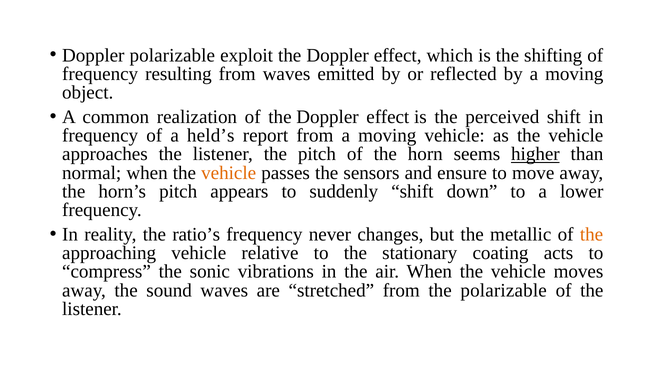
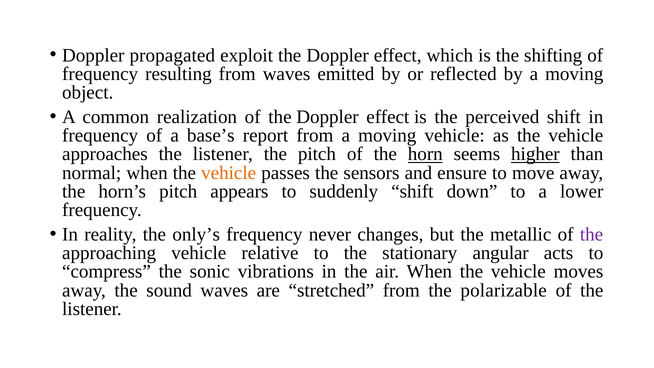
Doppler polarizable: polarizable -> propagated
held’s: held’s -> base’s
horn underline: none -> present
ratio’s: ratio’s -> only’s
the at (592, 234) colour: orange -> purple
coating: coating -> angular
